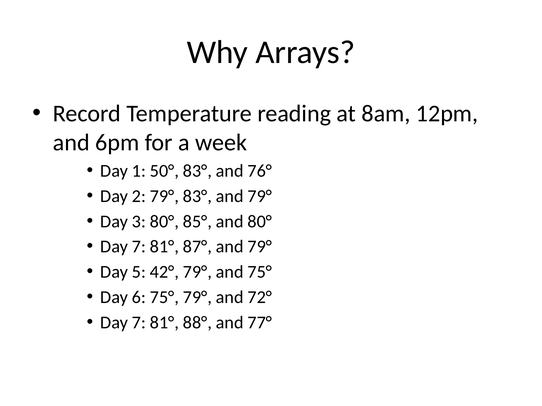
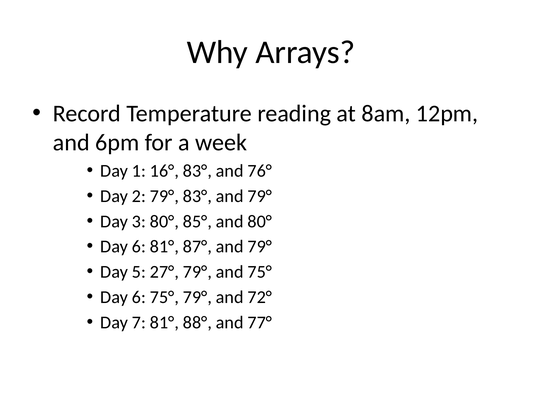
50°: 50° -> 16°
7 at (139, 247): 7 -> 6
42°: 42° -> 27°
